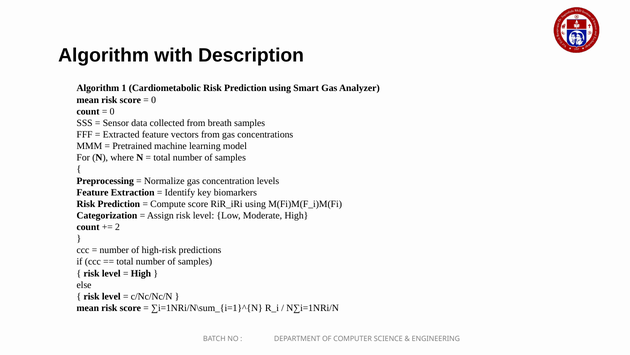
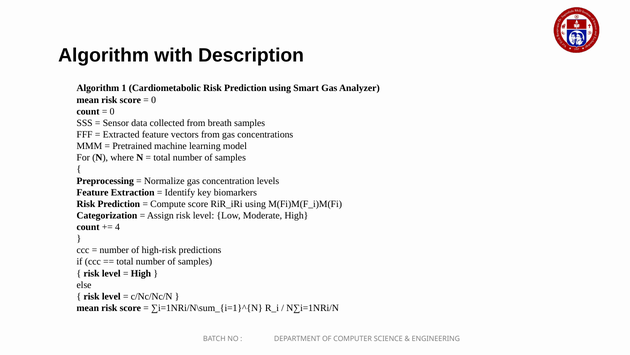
2: 2 -> 4
